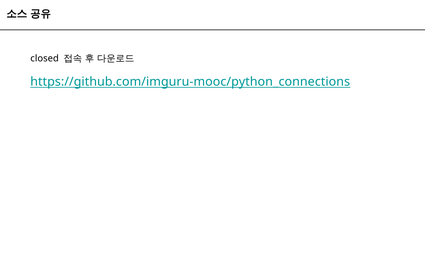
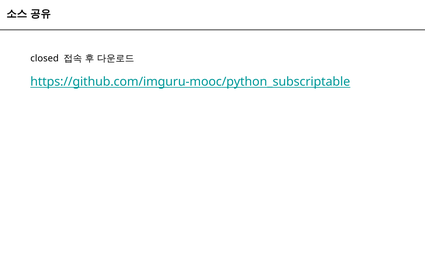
https://github.com/imguru-mooc/python_connections: https://github.com/imguru-mooc/python_connections -> https://github.com/imguru-mooc/python_subscriptable
